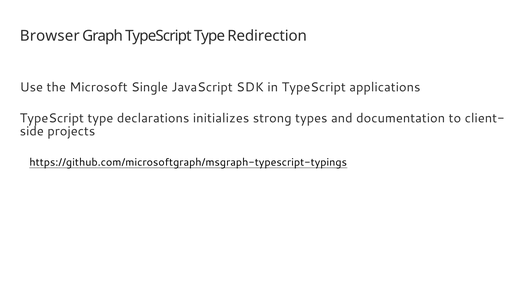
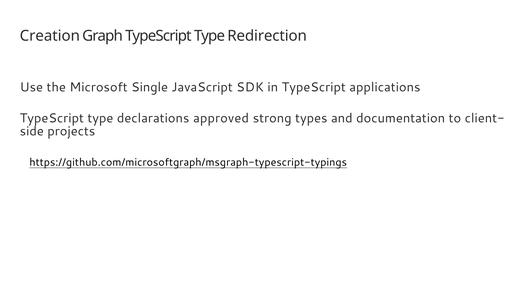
Browser: Browser -> Creation
initializes: initializes -> approved
